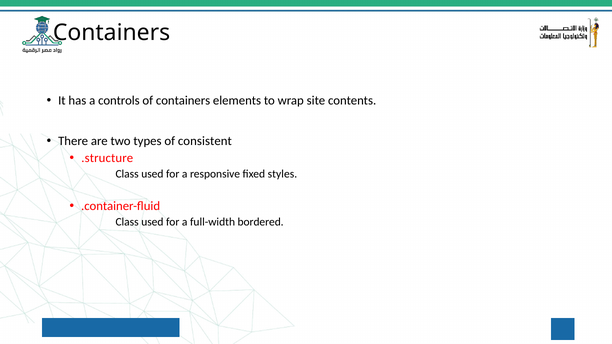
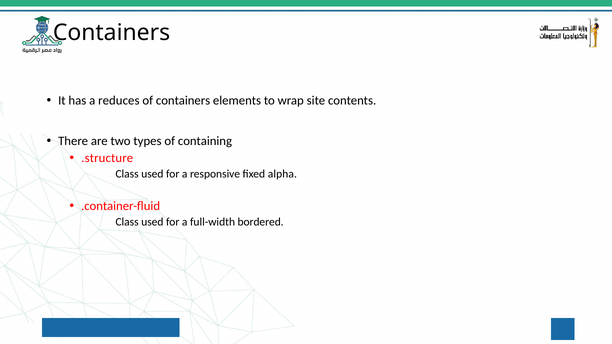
controls: controls -> reduces
consistent: consistent -> containing
styles: styles -> alpha
